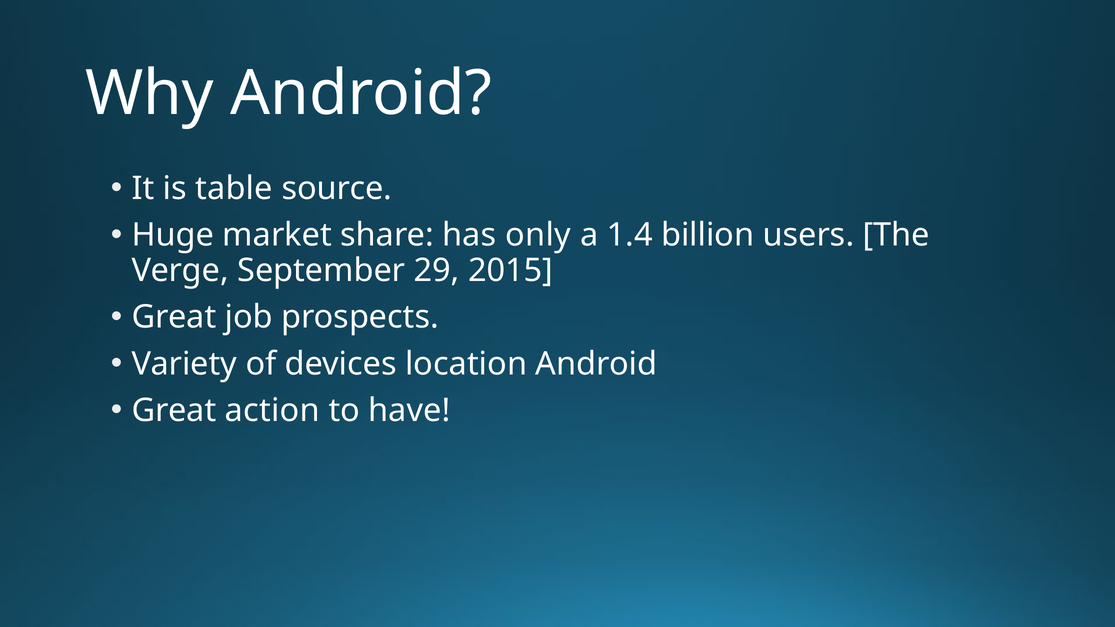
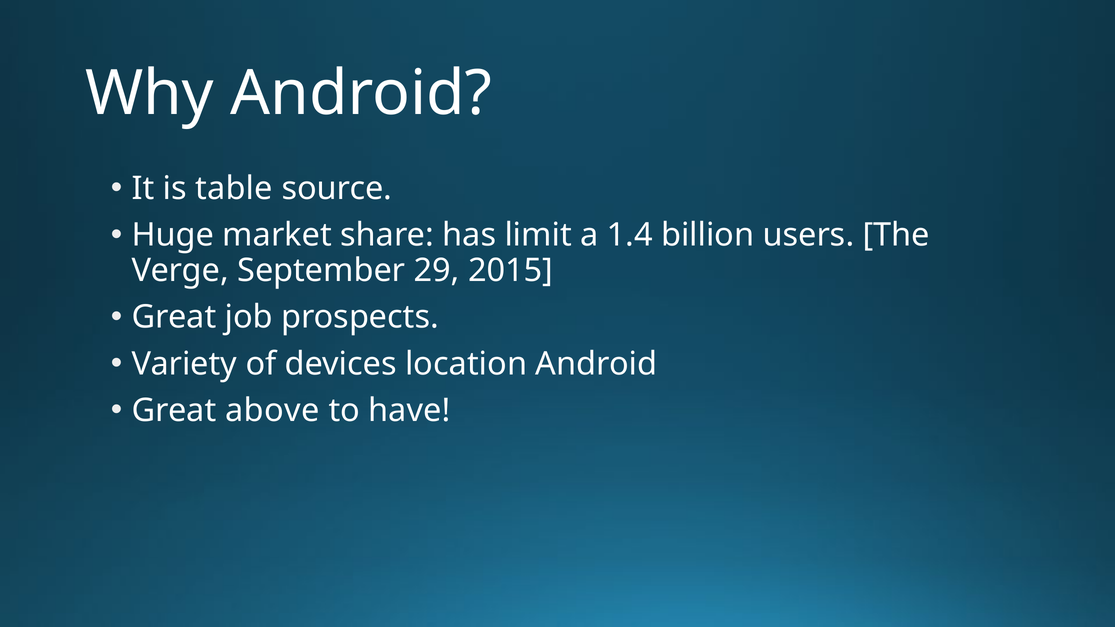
only: only -> limit
action: action -> above
